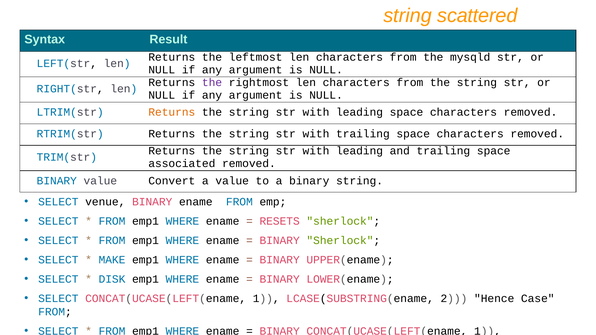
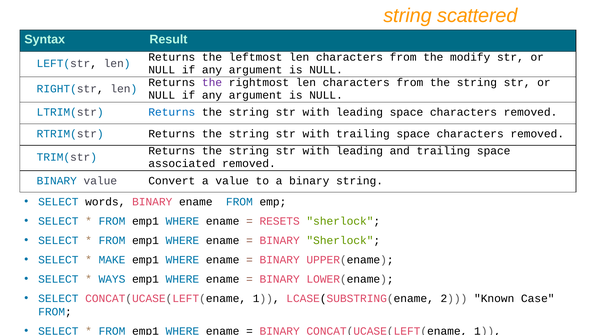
mysqld: mysqld -> modify
Returns at (172, 112) colour: orange -> blue
venue: venue -> words
DISK: DISK -> WAYS
Hence: Hence -> Known
